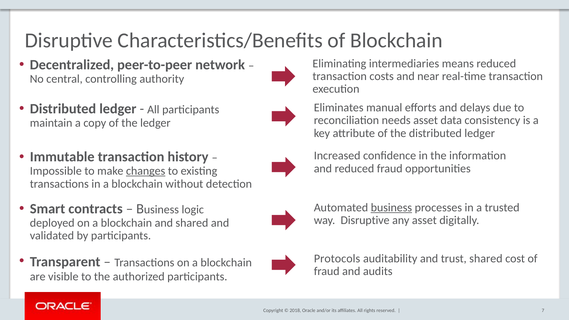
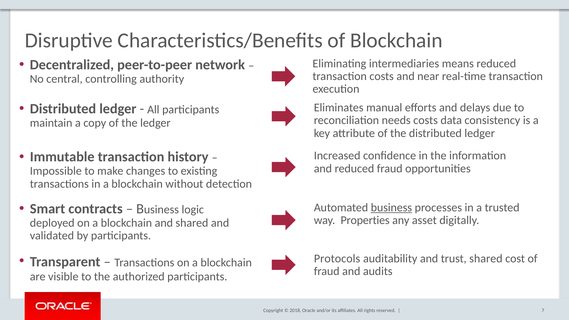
needs asset: asset -> costs
changes underline: present -> none
way Disruptive: Disruptive -> Properties
